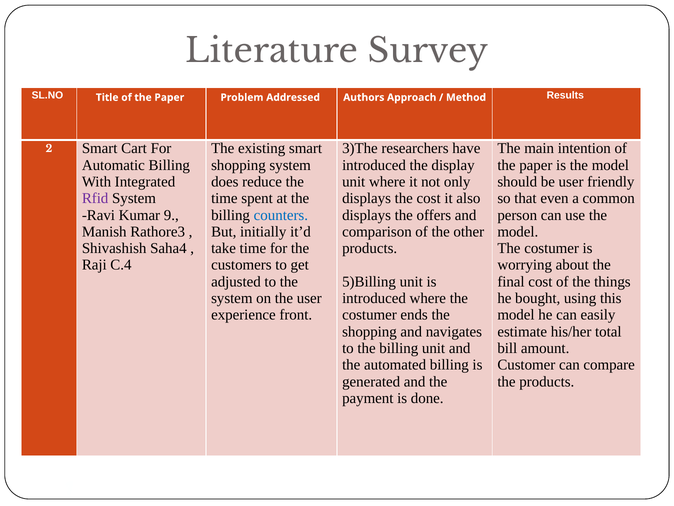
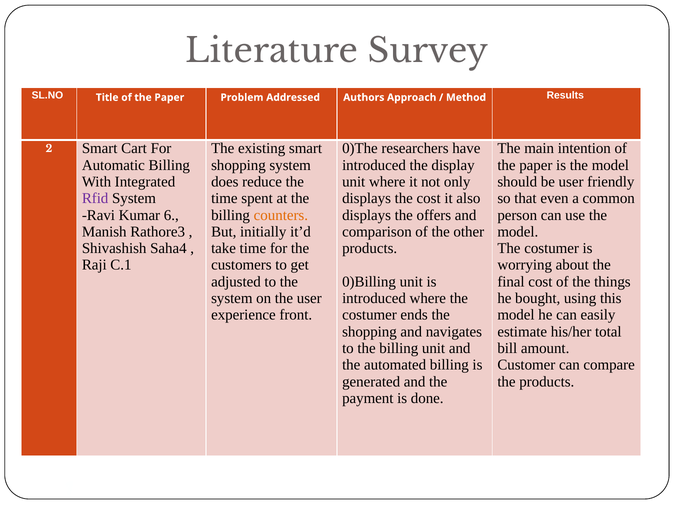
3)The: 3)The -> 0)The
9: 9 -> 6
counters colour: blue -> orange
C.4: C.4 -> C.1
5)Billing: 5)Billing -> 0)Billing
